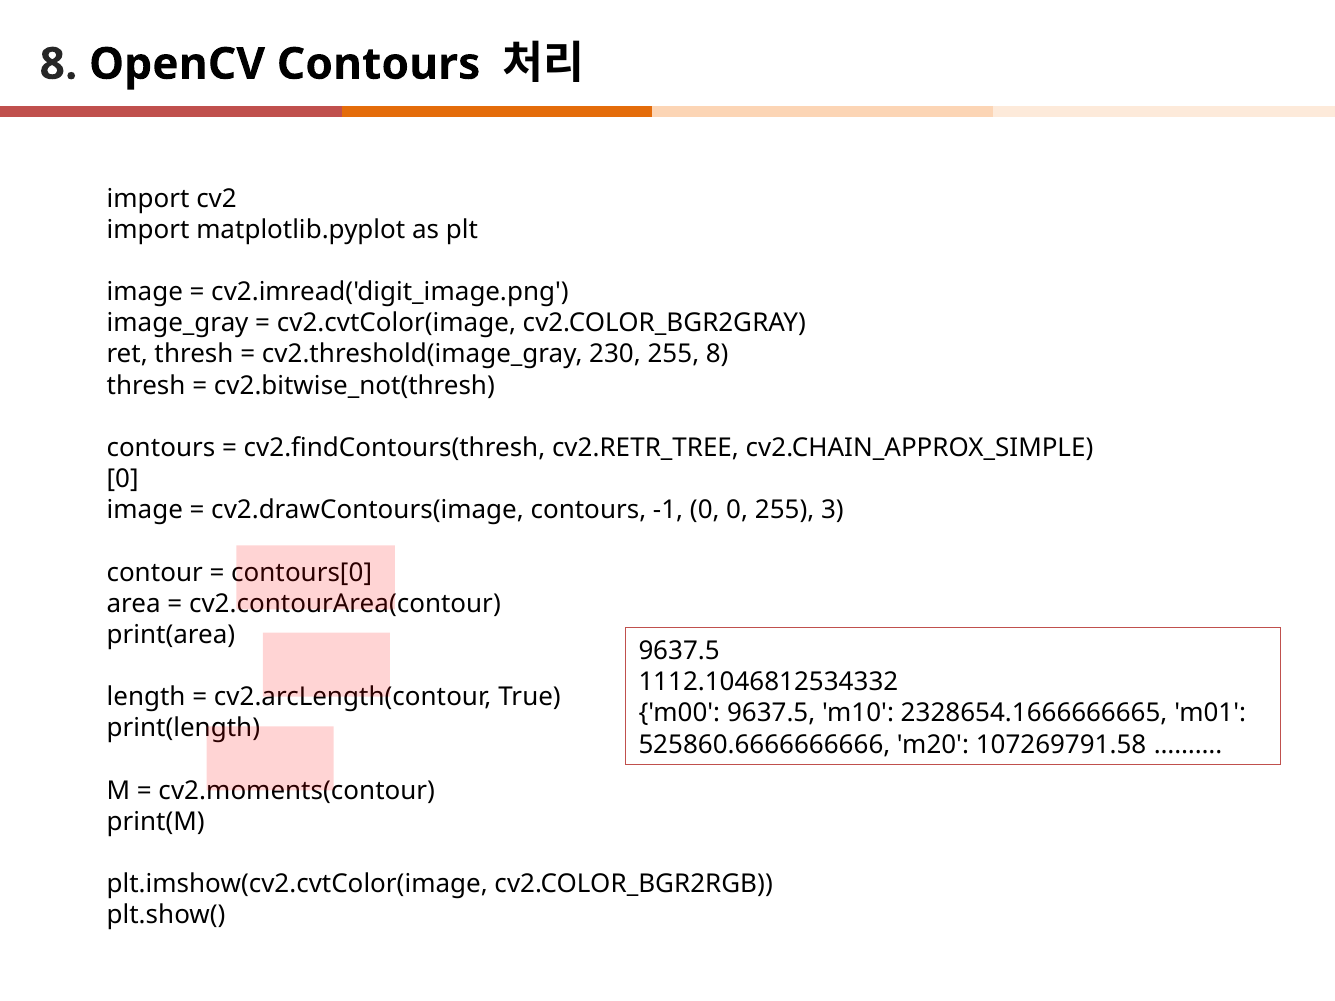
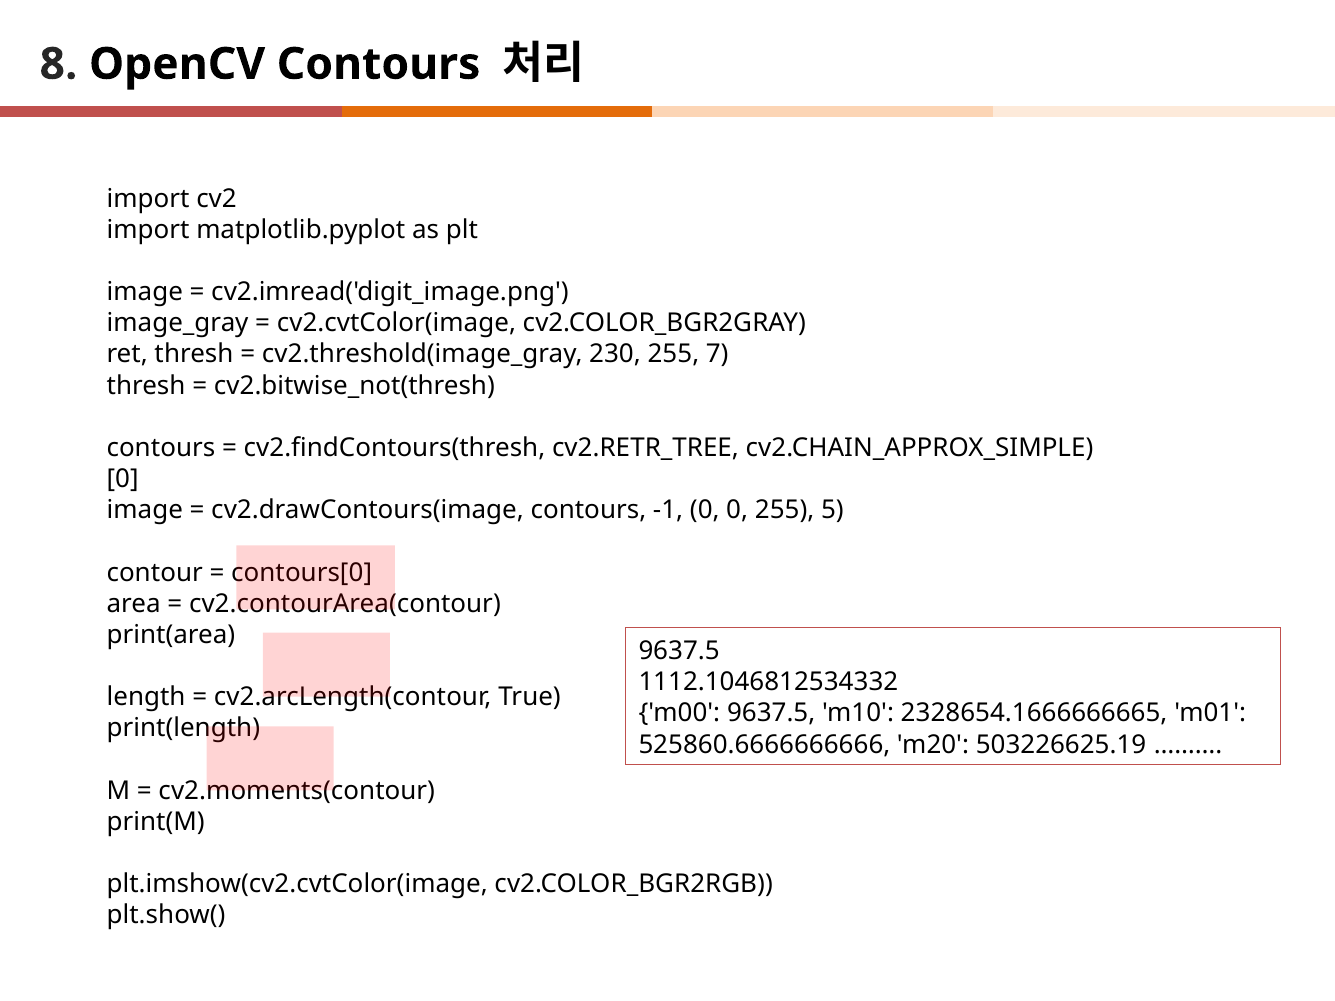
255 8: 8 -> 7
3: 3 -> 5
107269791.58: 107269791.58 -> 503226625.19
